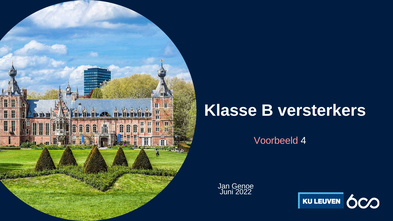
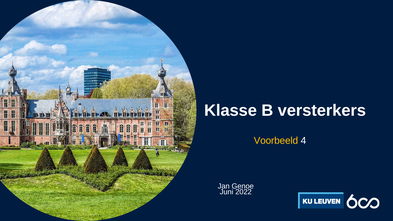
Voorbeeld colour: pink -> yellow
